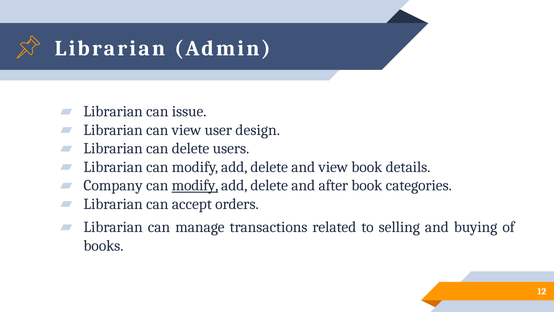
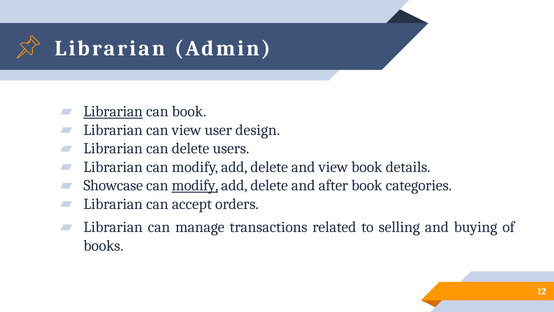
Librarian at (113, 111) underline: none -> present
can issue: issue -> book
Company: Company -> Showcase
